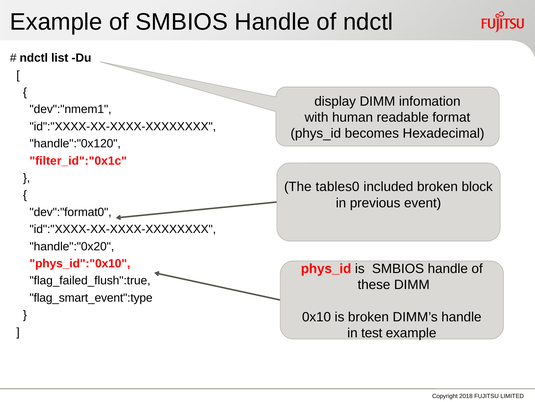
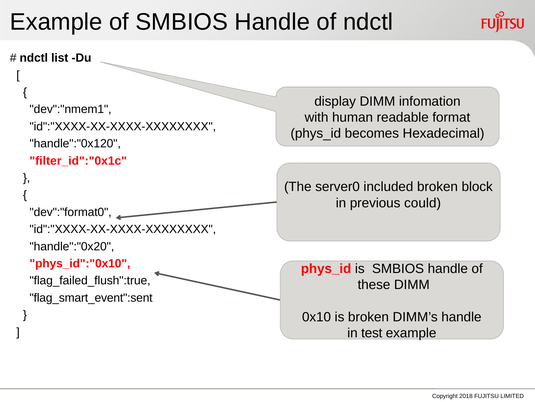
tables0: tables0 -> server0
event: event -> could
flag_smart_event":type: flag_smart_event":type -> flag_smart_event":sent
